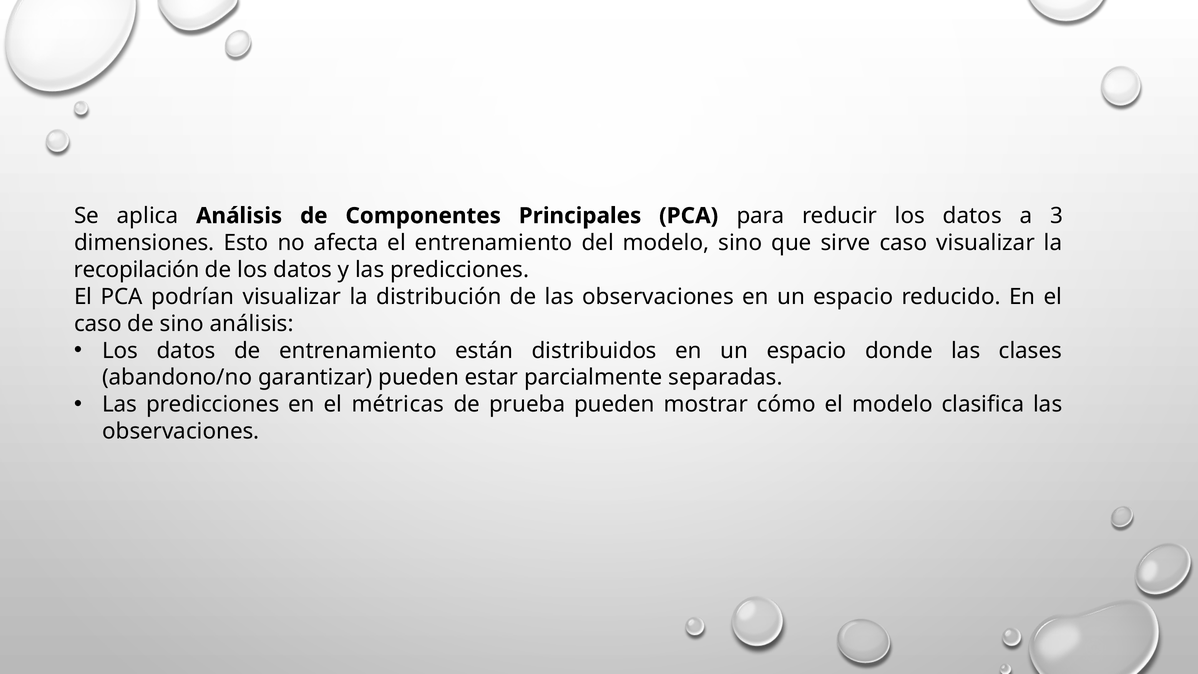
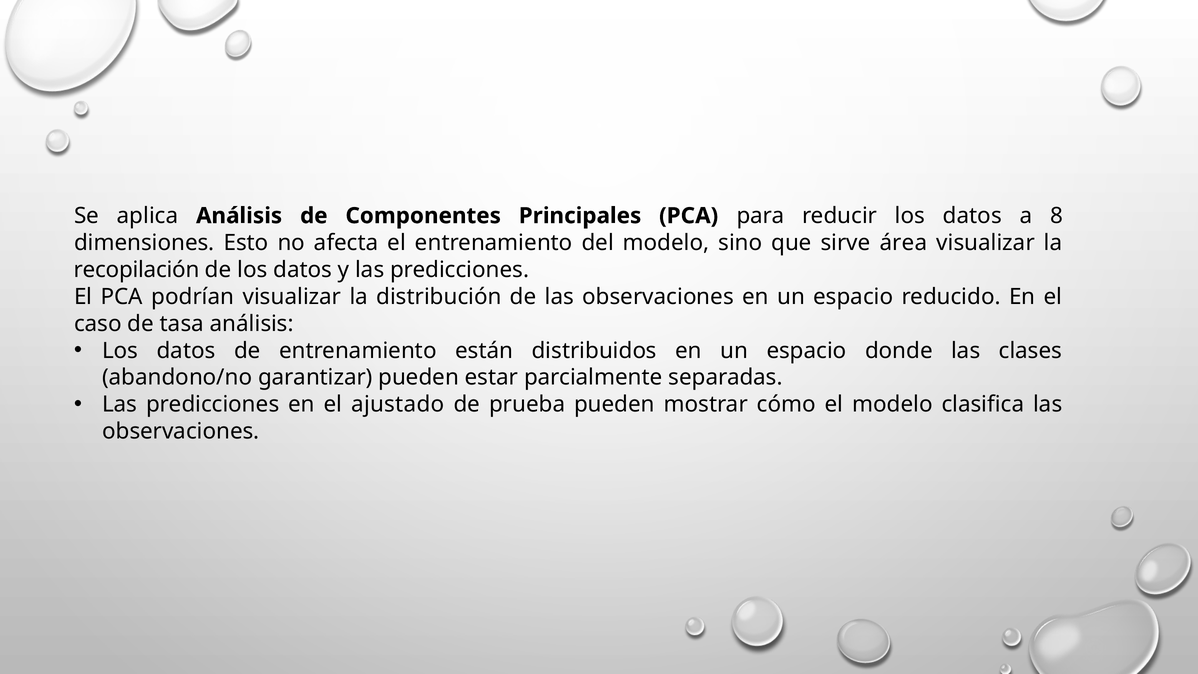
3: 3 -> 8
sirve caso: caso -> área
de sino: sino -> tasa
métricas: métricas -> ajustado
